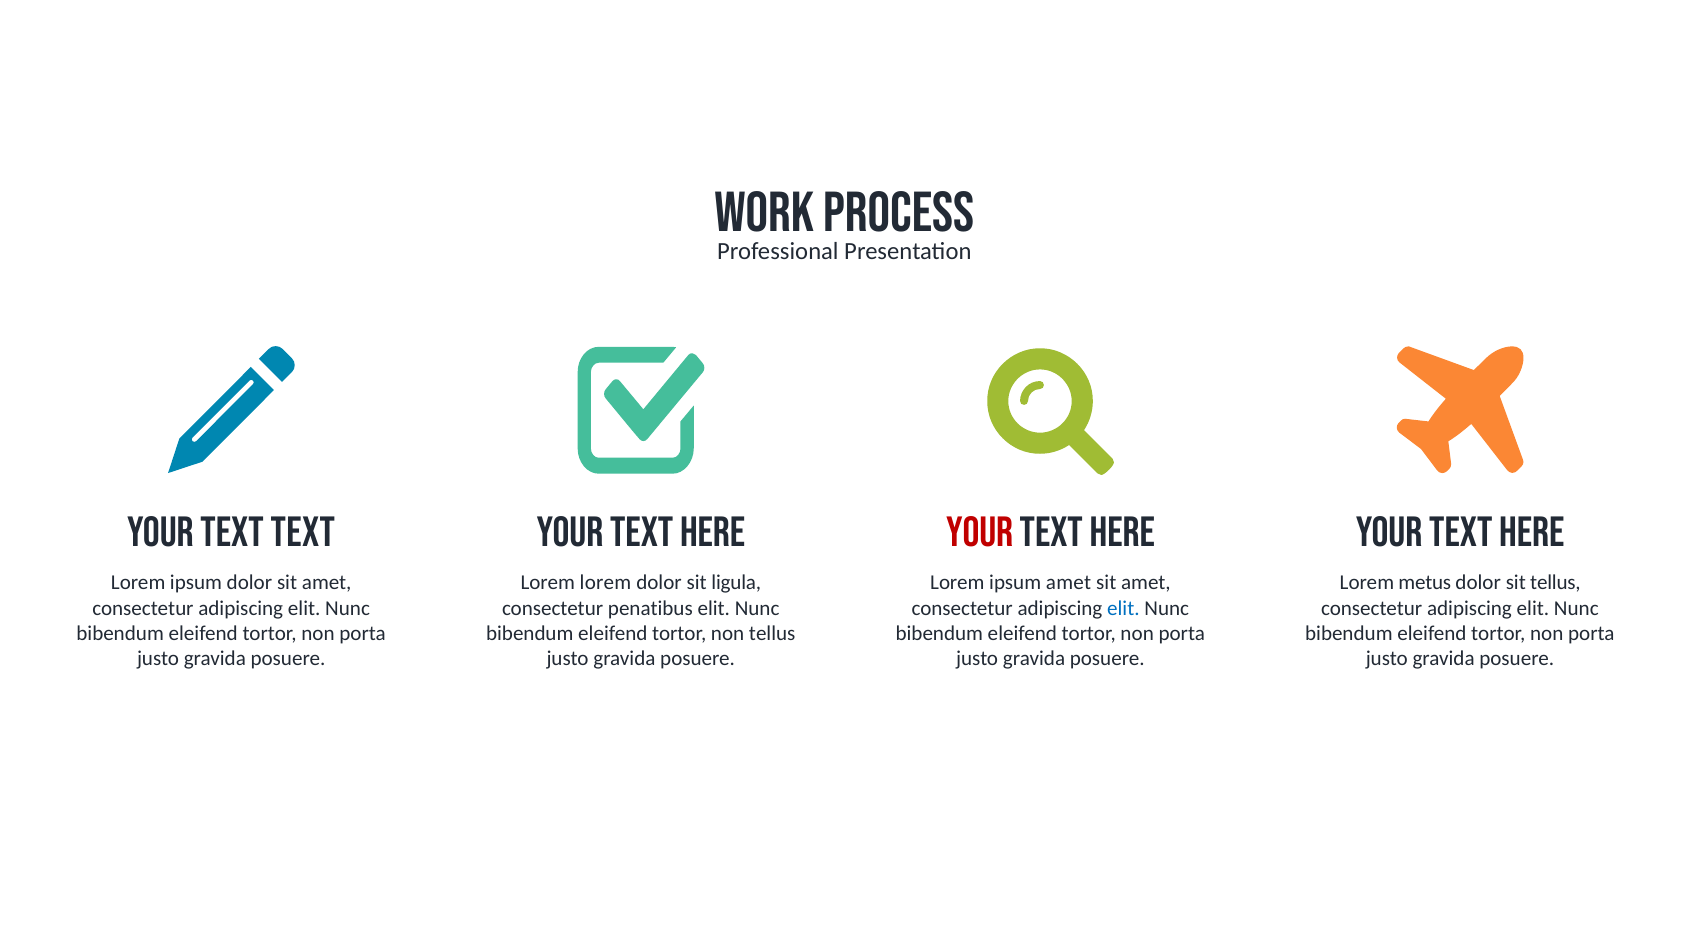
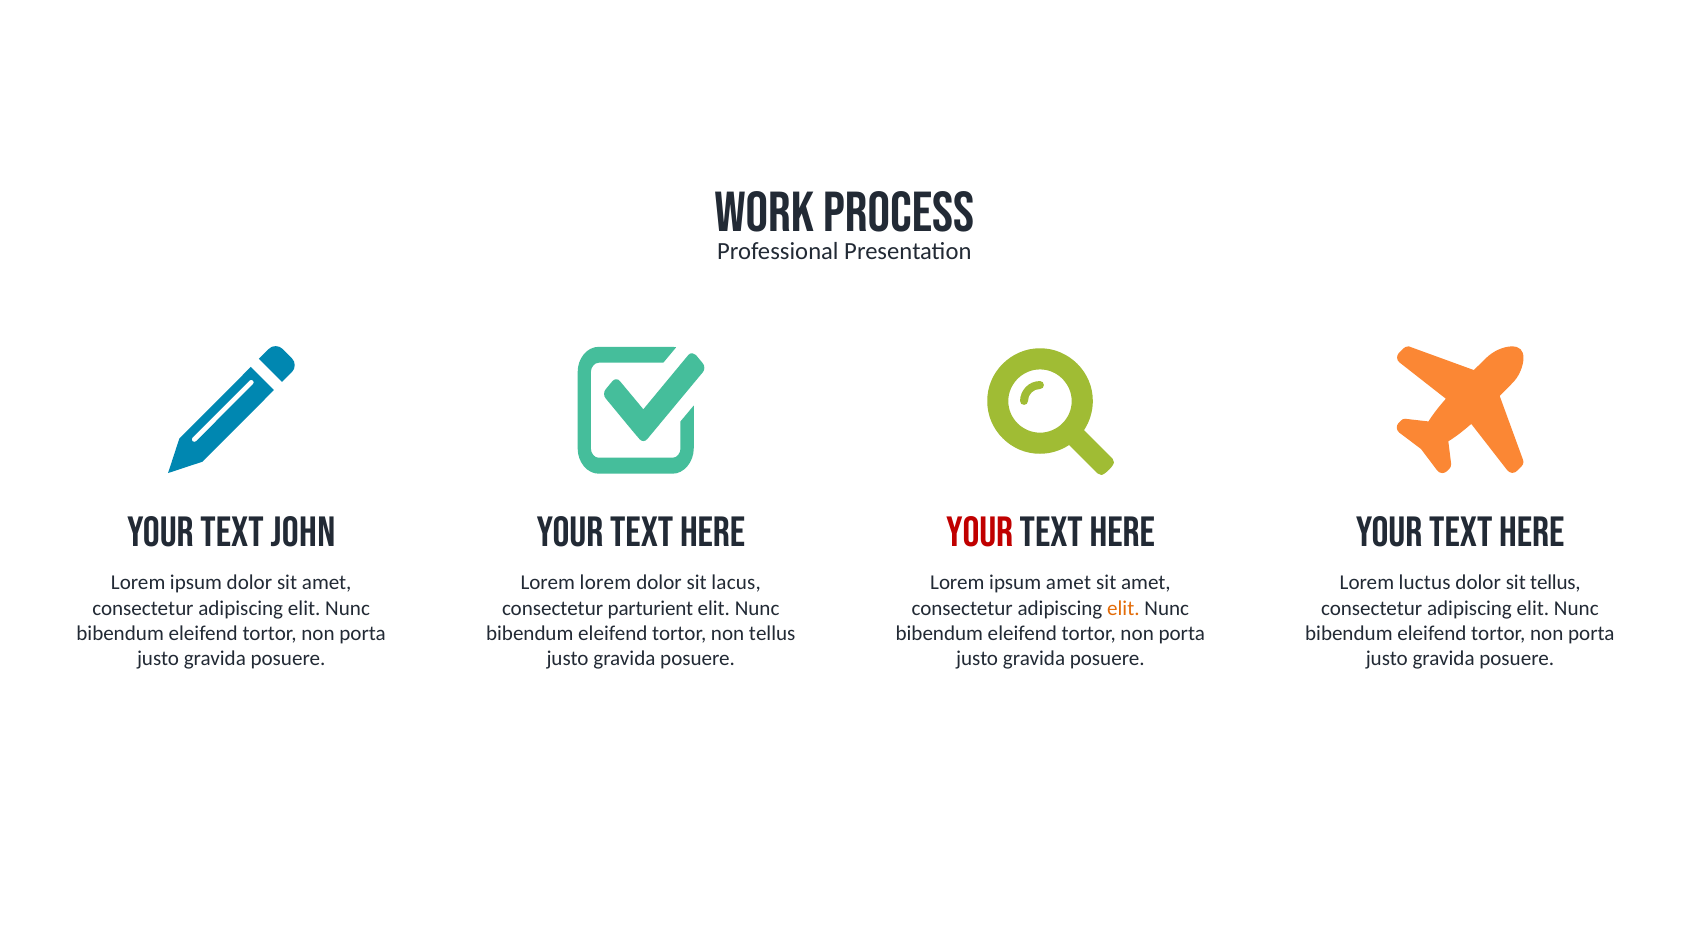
TEXT TEXT: TEXT -> JOHN
ligula: ligula -> lacus
metus: metus -> luctus
penatibus: penatibus -> parturient
elit at (1123, 608) colour: blue -> orange
